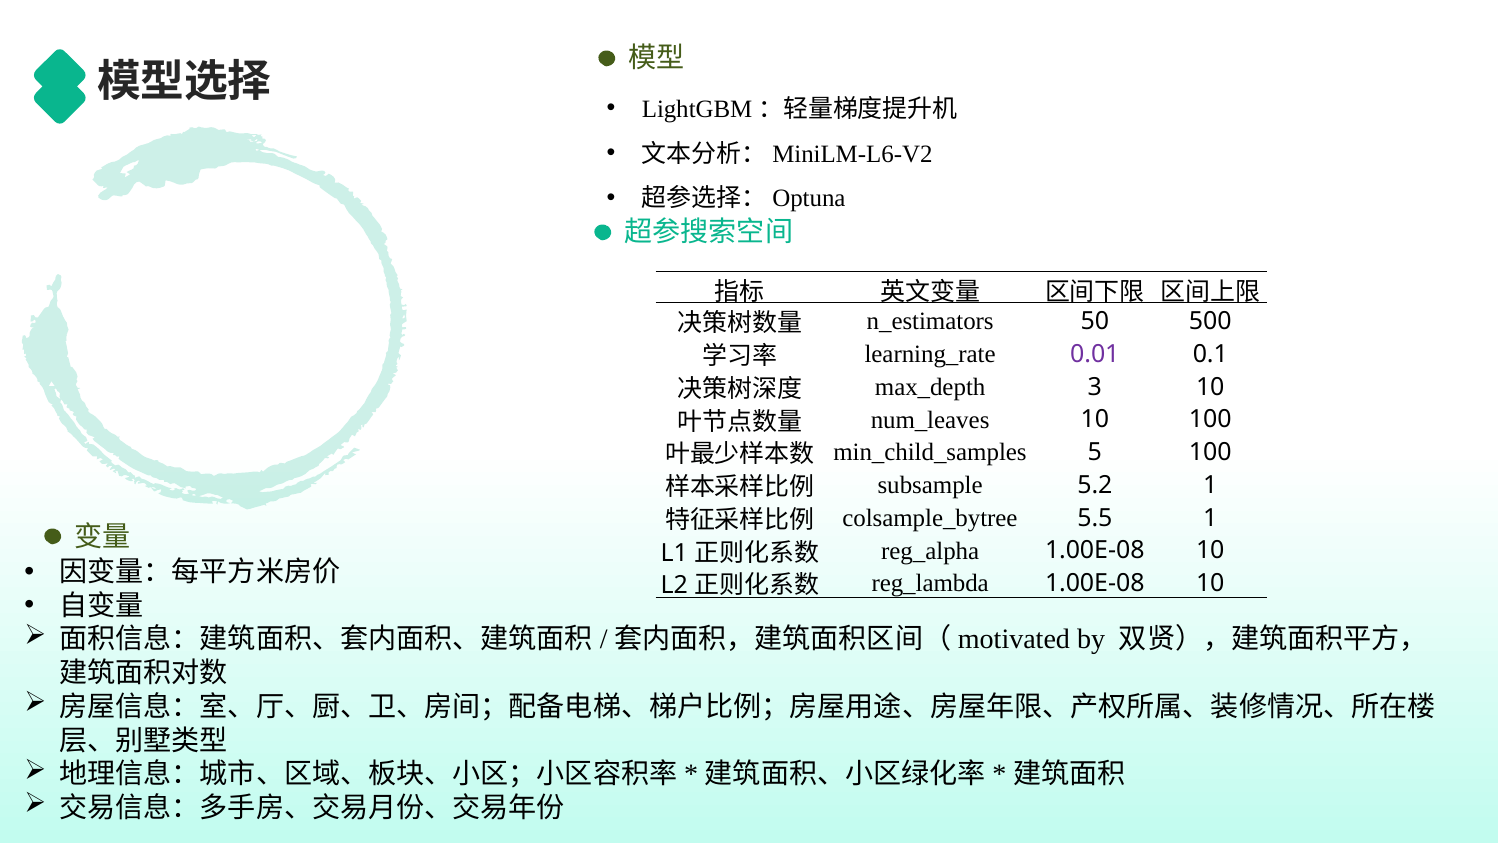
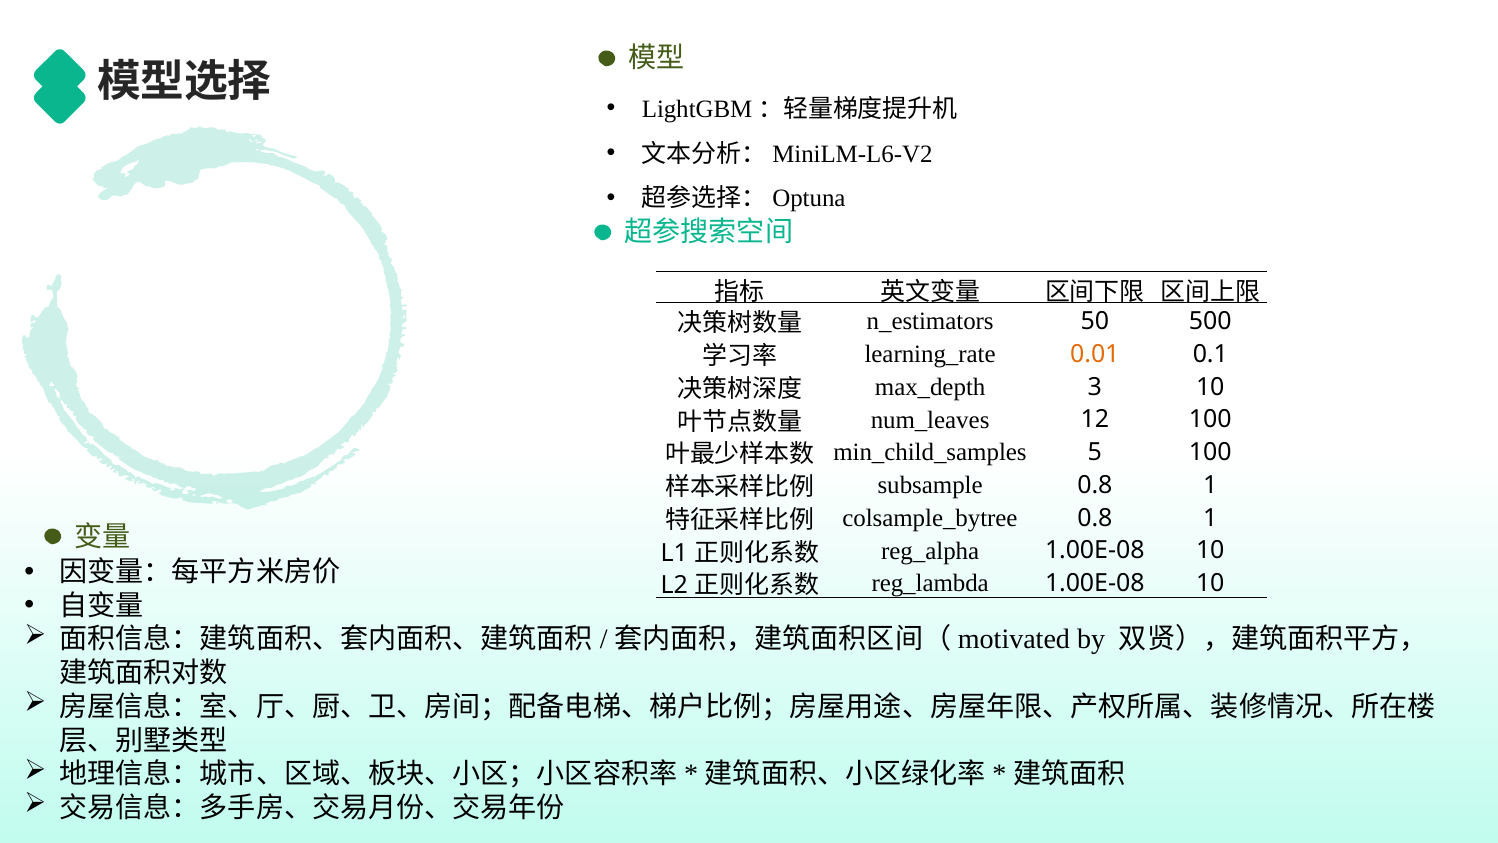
0.01 colour: purple -> orange
10 at (1095, 419): 10 -> 12
subsample 5.2: 5.2 -> 0.8
5.5 at (1095, 518): 5.5 -> 0.8
